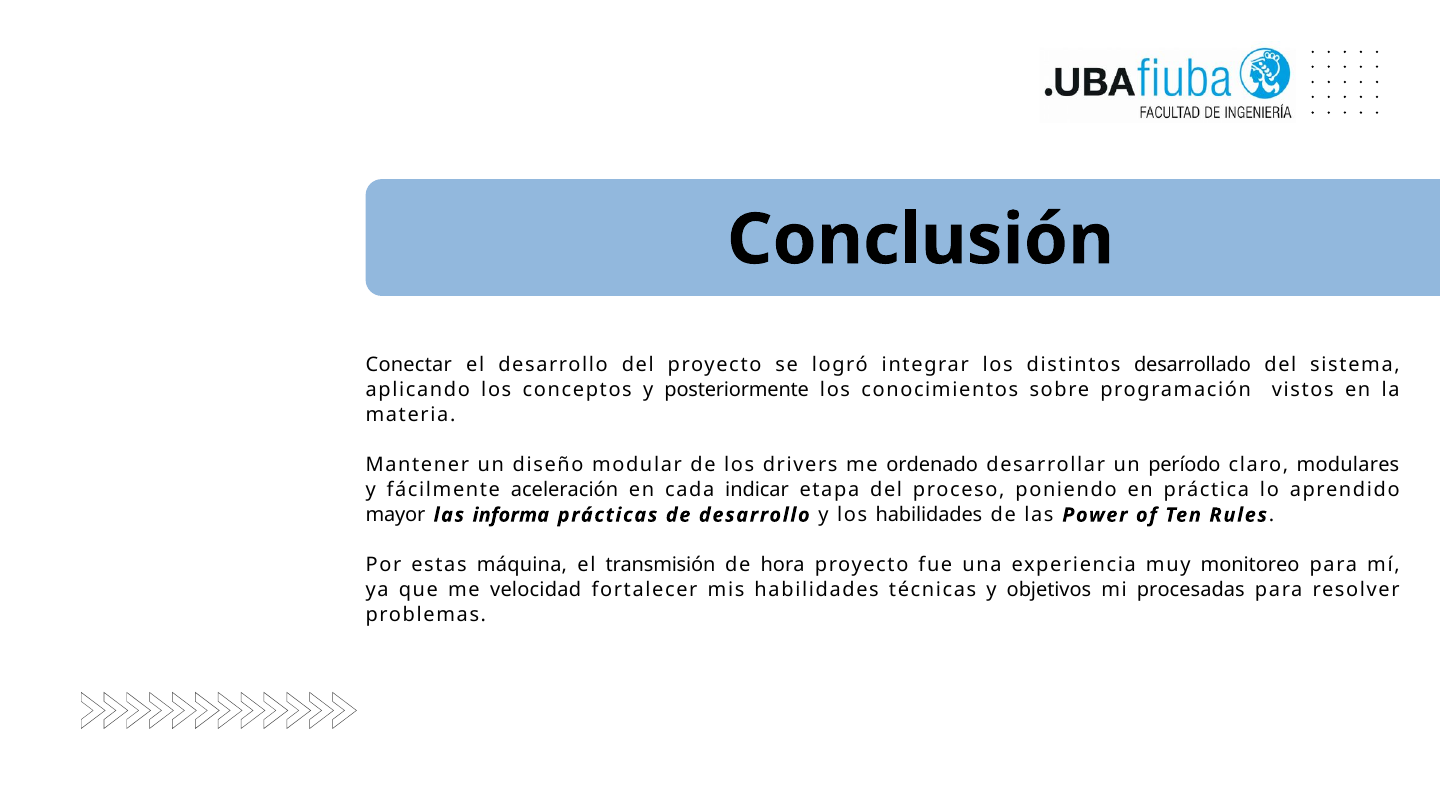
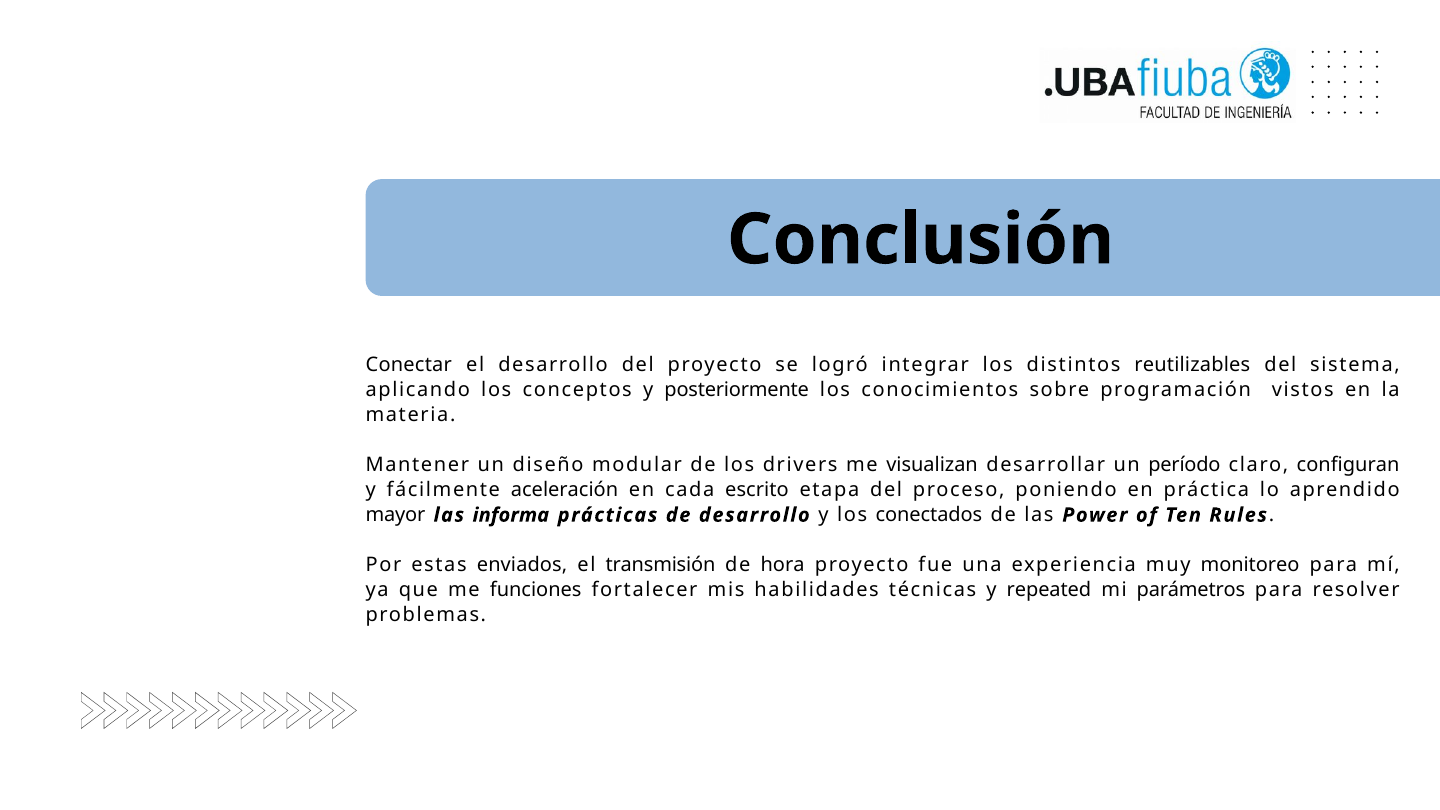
desarrollado: desarrollado -> reutilizables
ordenado: ordenado -> visualizan
modulares: modulares -> configuran
indicar: indicar -> escrito
los habilidades: habilidades -> conectados
máquina: máquina -> enviados
velocidad: velocidad -> funciones
objetivos: objetivos -> repeated
procesadas: procesadas -> parámetros
